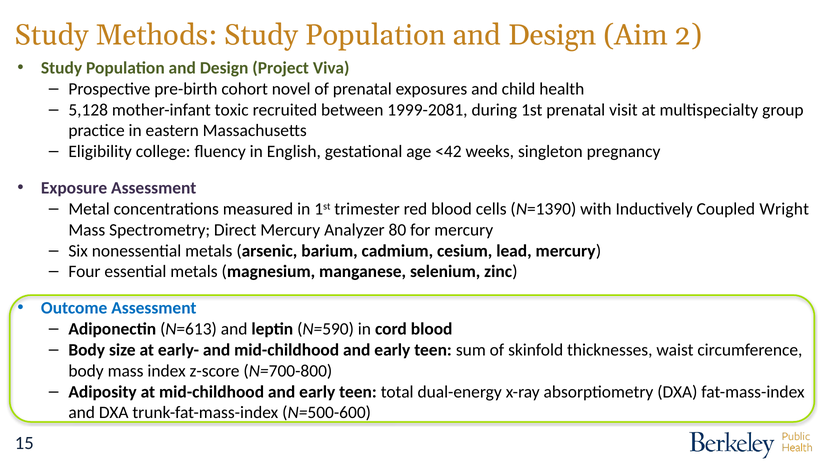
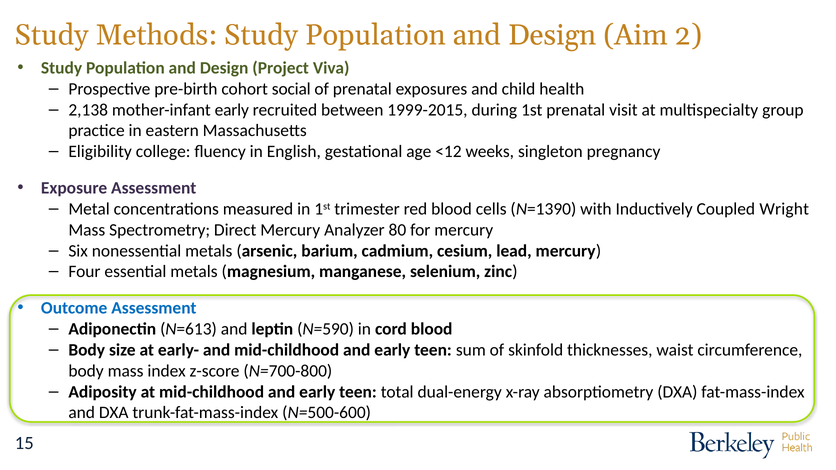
novel: novel -> social
5,128: 5,128 -> 2,138
mother-infant toxic: toxic -> early
1999-2081: 1999-2081 -> 1999-2015
<42: <42 -> <12
